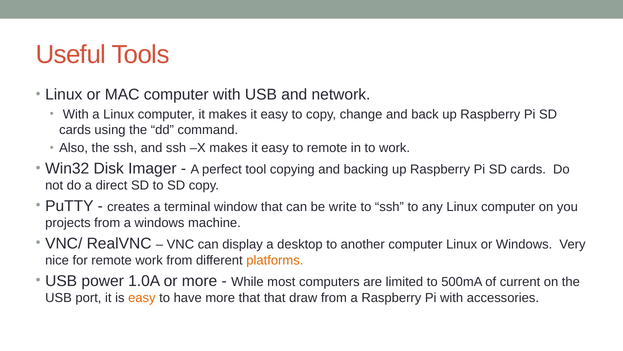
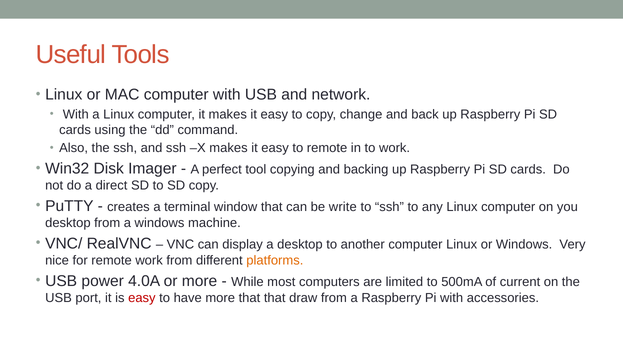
projects at (68, 223): projects -> desktop
1.0A: 1.0A -> 4.0A
easy at (142, 297) colour: orange -> red
